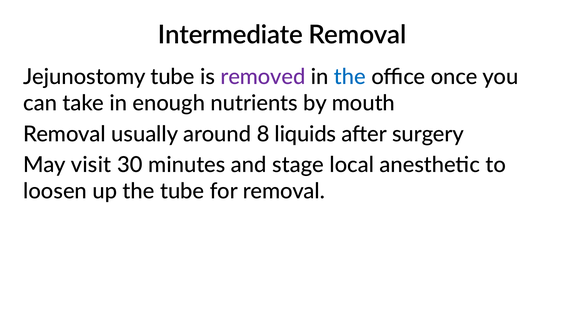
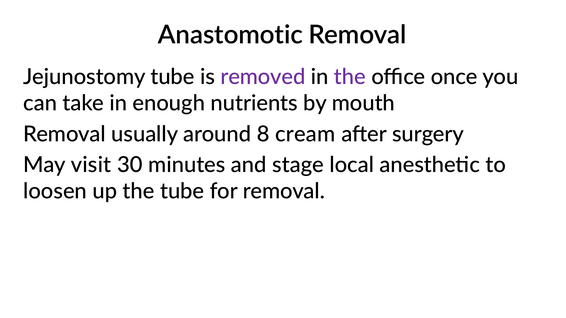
Intermediate: Intermediate -> Anastomotic
the at (350, 77) colour: blue -> purple
liquids: liquids -> cream
